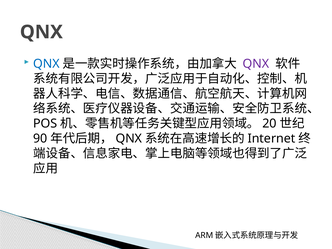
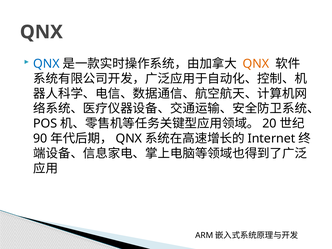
QNX at (256, 64) colour: purple -> orange
